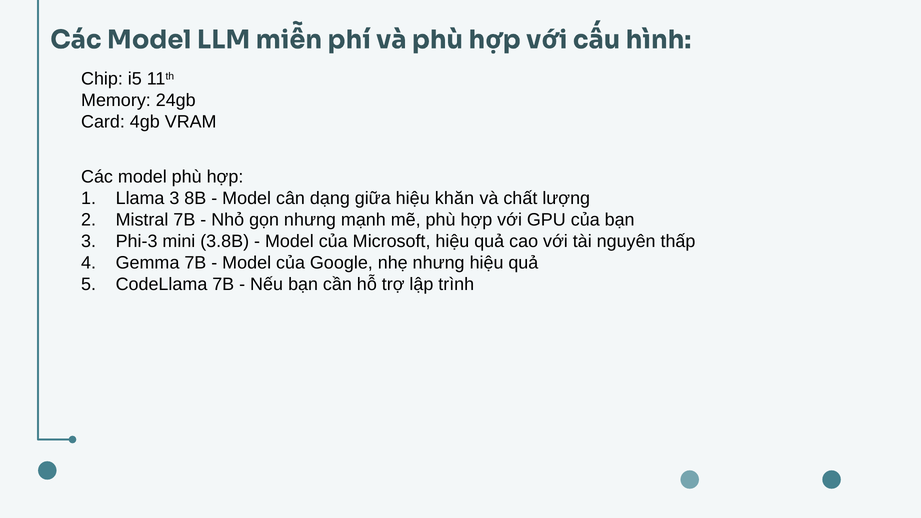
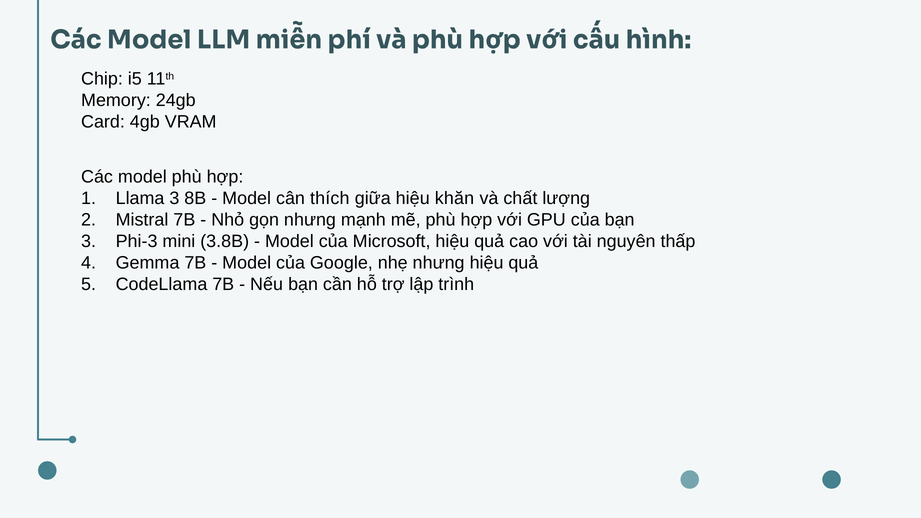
dạng: dạng -> thích
